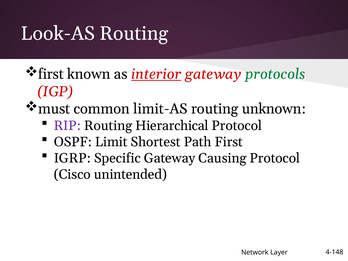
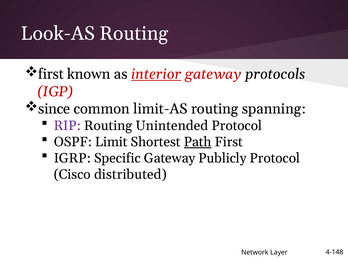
protocols colour: green -> black
must: must -> since
unknown: unknown -> spanning
Hierarchical: Hierarchical -> Unintended
Path underline: none -> present
Causing: Causing -> Publicly
unintended: unintended -> distributed
